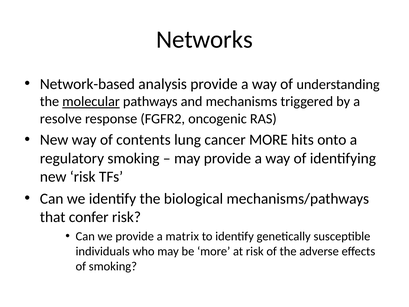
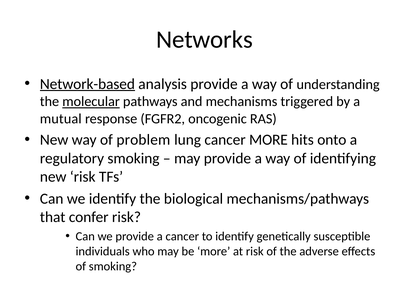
Network-based underline: none -> present
resolve: resolve -> mutual
contents: contents -> problem
a matrix: matrix -> cancer
